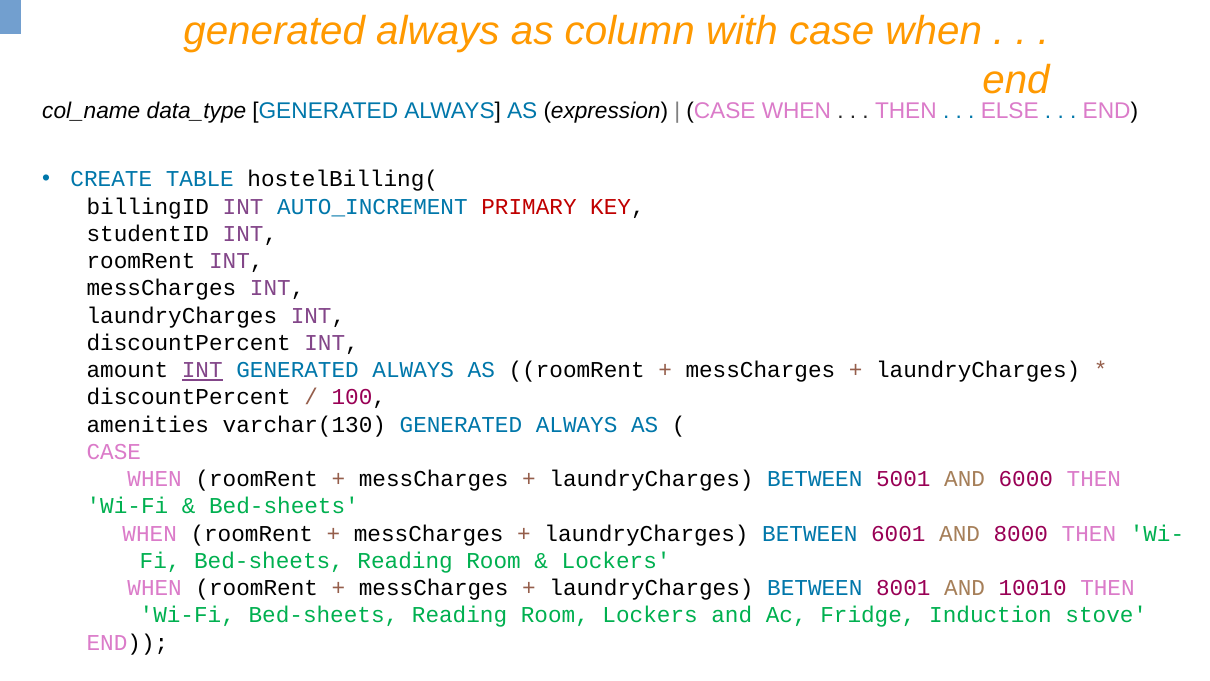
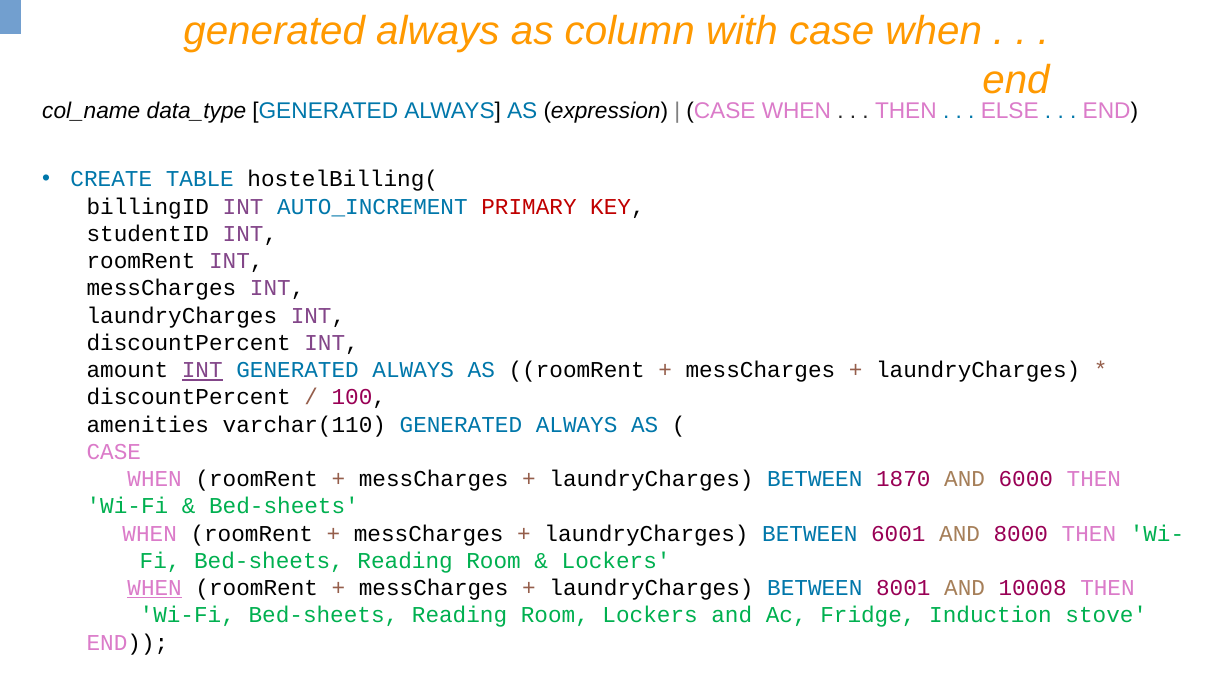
varchar(130: varchar(130 -> varchar(110
5001: 5001 -> 1870
WHEN at (155, 588) underline: none -> present
10010: 10010 -> 10008
